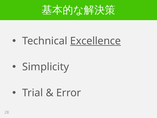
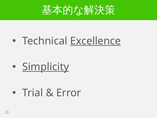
Simplicity underline: none -> present
